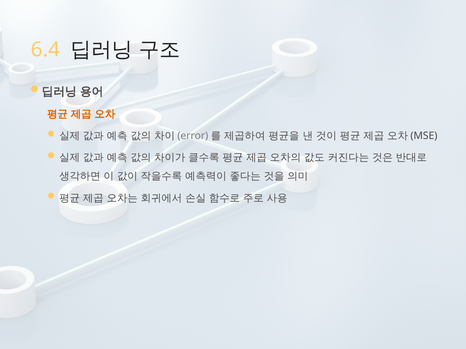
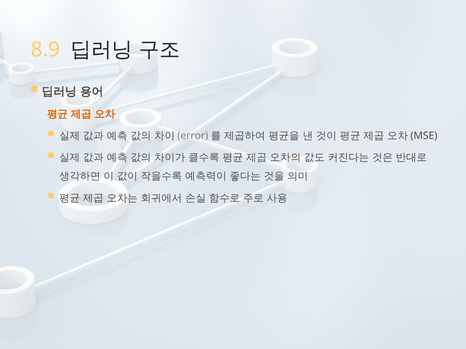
6.4: 6.4 -> 8.9
